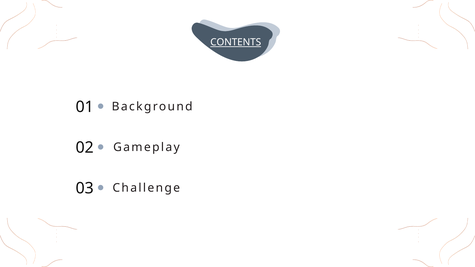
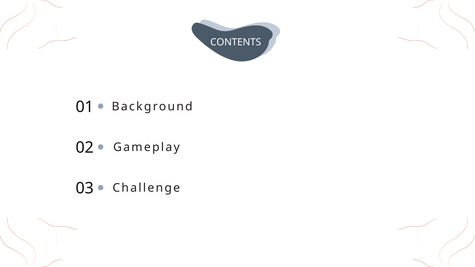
CONTENTS underline: present -> none
